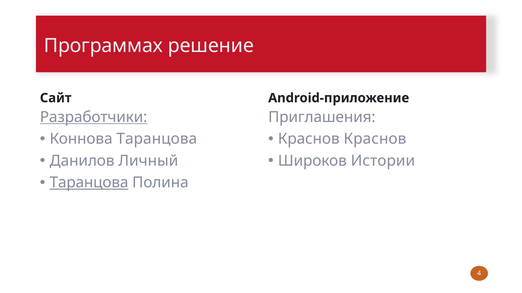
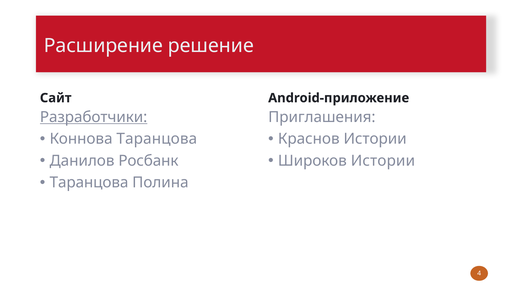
Программах: Программах -> Расширение
Краснов Краснов: Краснов -> Истории
Личный: Личный -> Росбанк
Таранцова at (89, 183) underline: present -> none
